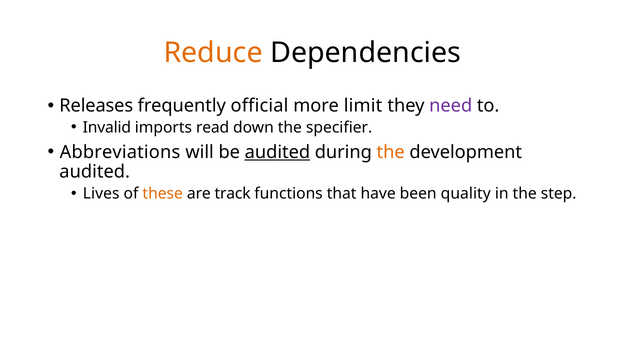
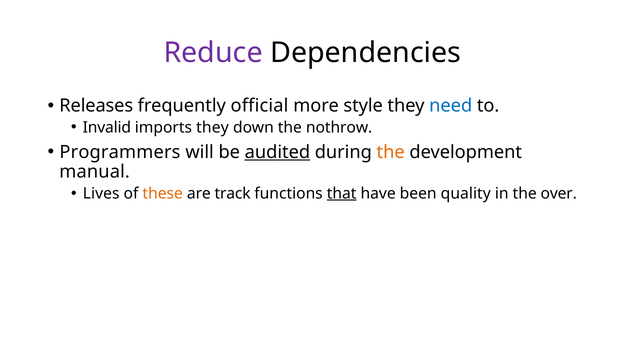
Reduce colour: orange -> purple
limit: limit -> style
need colour: purple -> blue
imports read: read -> they
specifier: specifier -> nothrow
Abbreviations: Abbreviations -> Programmers
audited at (95, 172): audited -> manual
that underline: none -> present
step: step -> over
